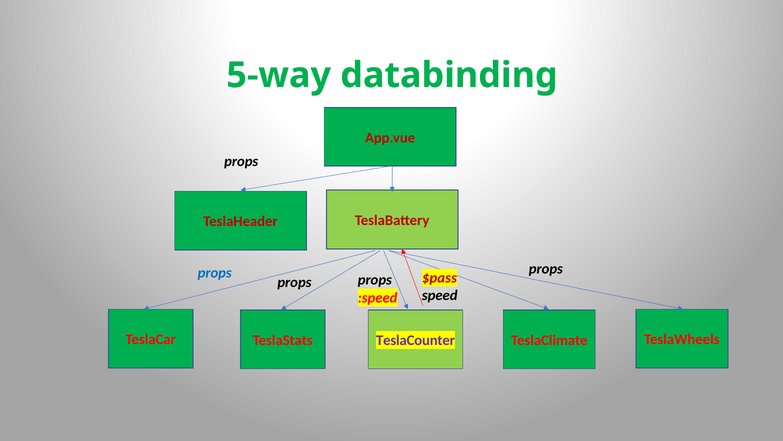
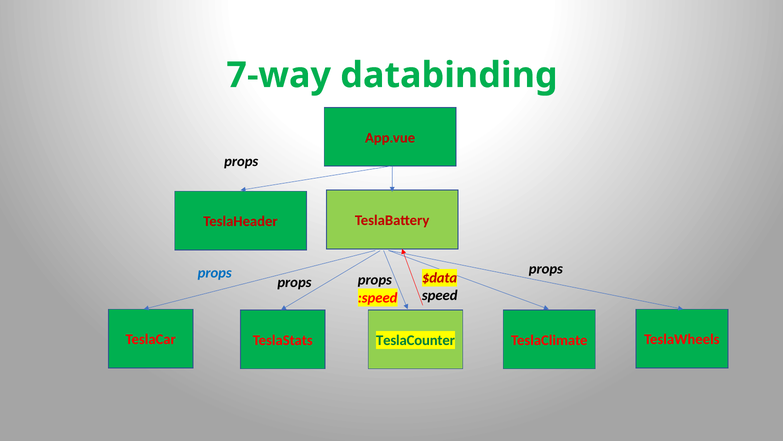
5-way: 5-way -> 7-way
$pass: $pass -> $data
TeslaCounter colour: purple -> green
